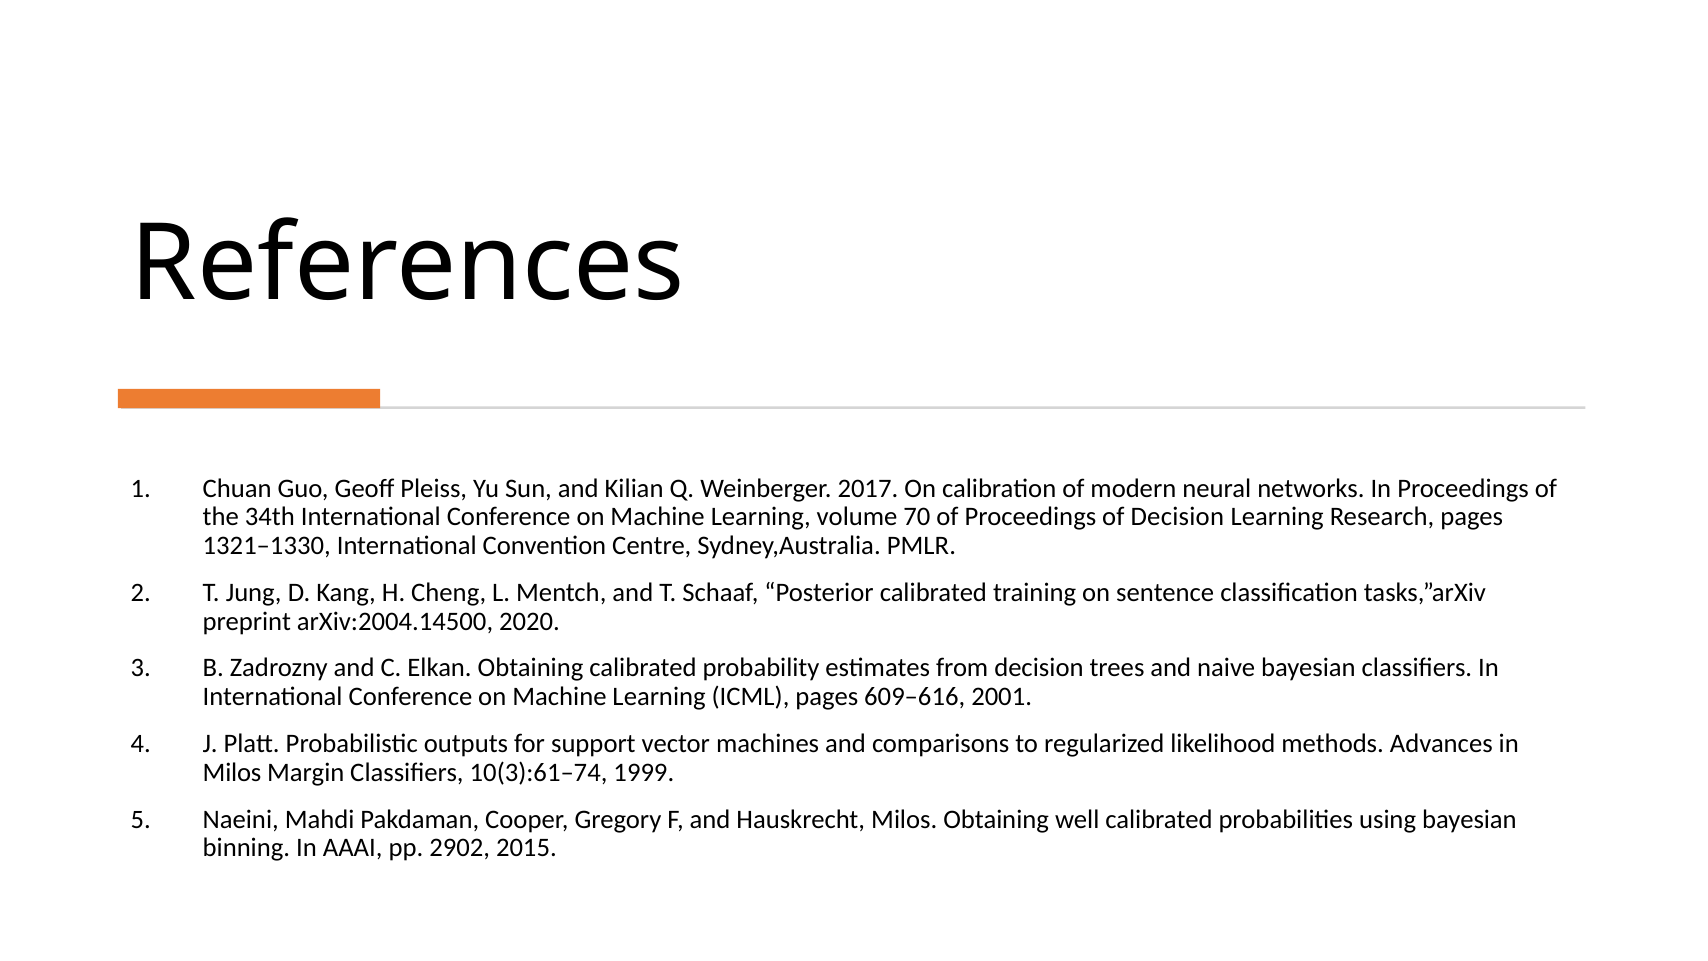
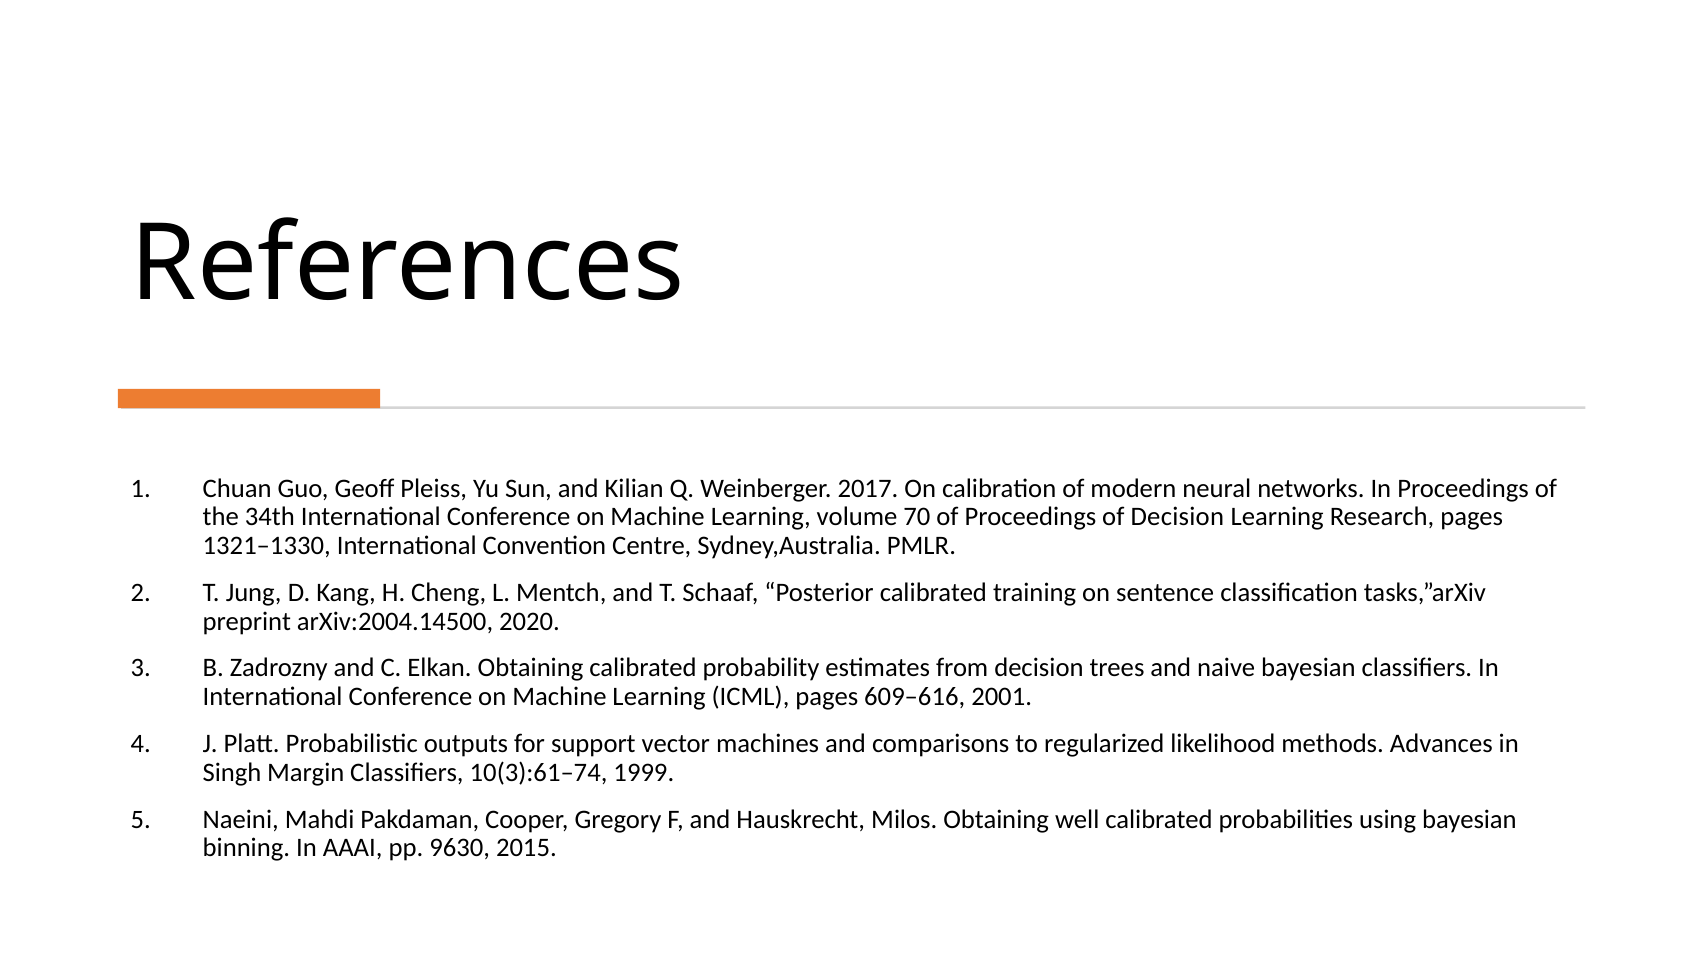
Milos at (232, 772): Milos -> Singh
2902: 2902 -> 9630
